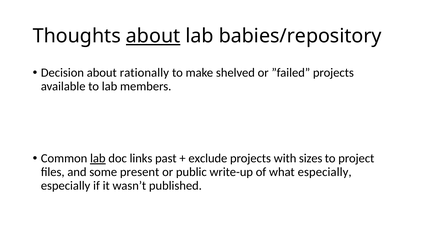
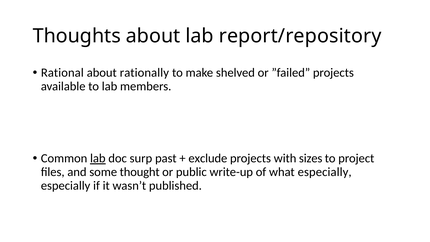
about at (153, 36) underline: present -> none
babies/repository: babies/repository -> report/repository
Decision: Decision -> Rational
links: links -> surp
present: present -> thought
